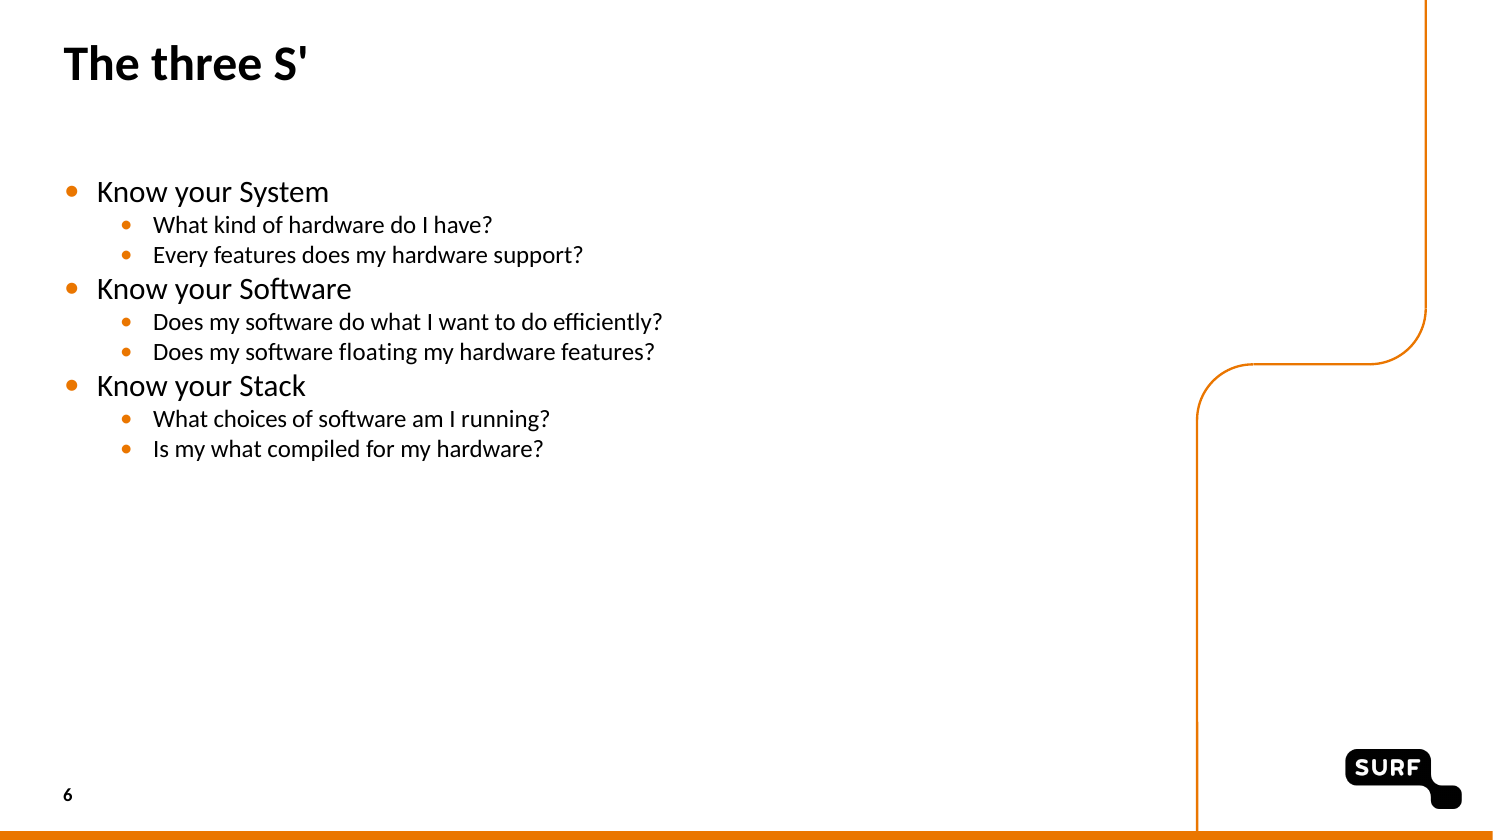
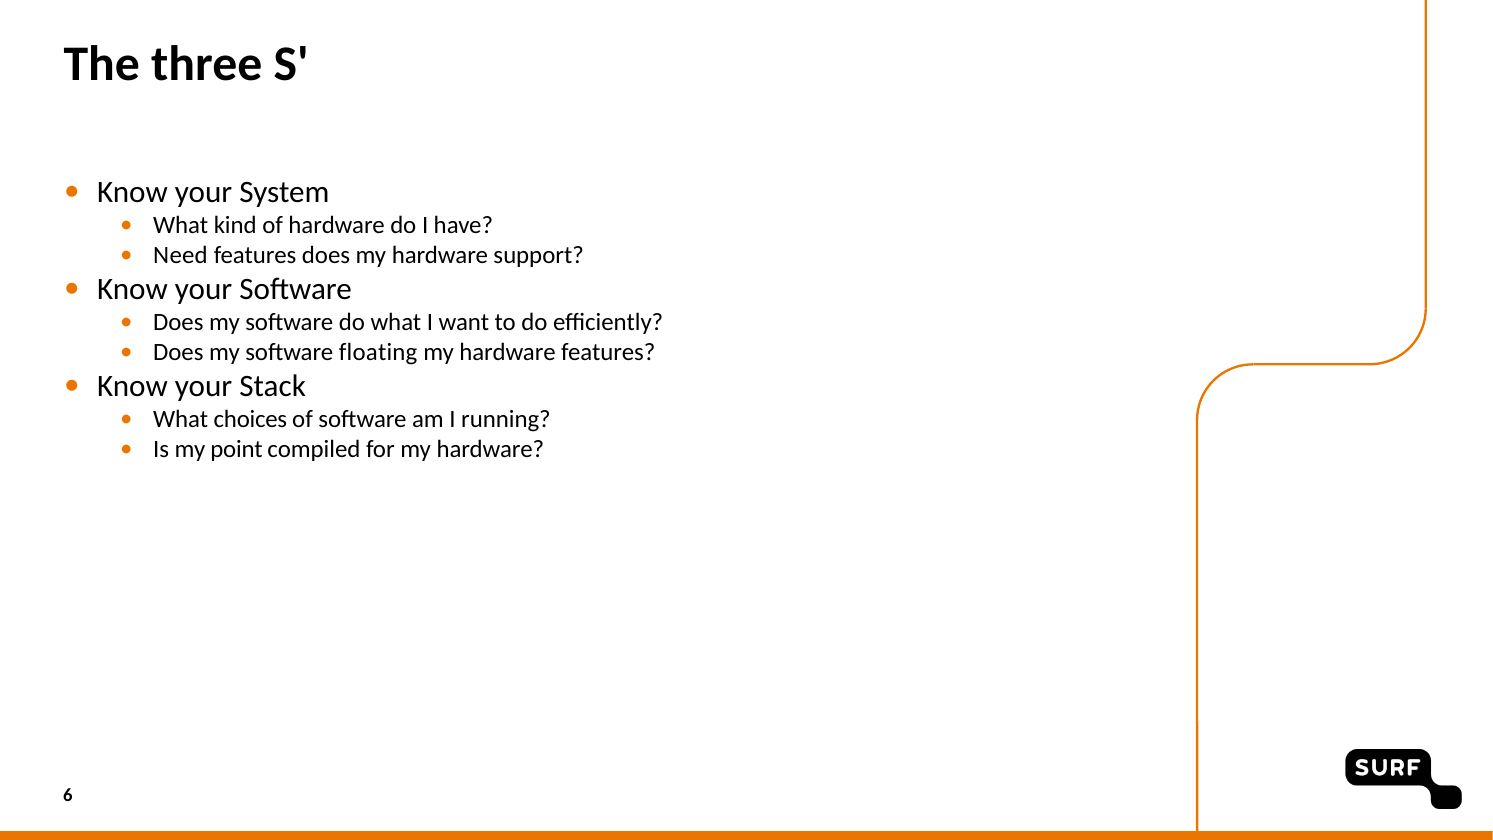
Every: Every -> Need
my what: what -> point
